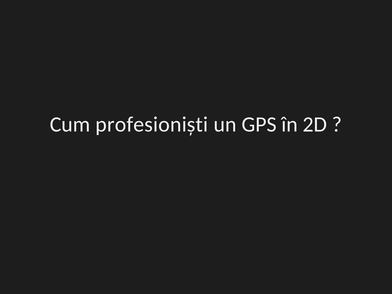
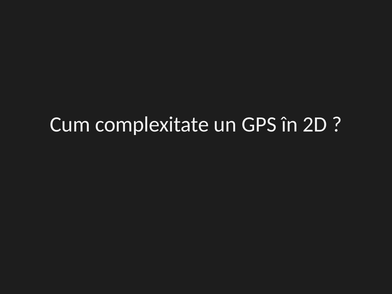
profesioniști: profesioniști -> complexitate
